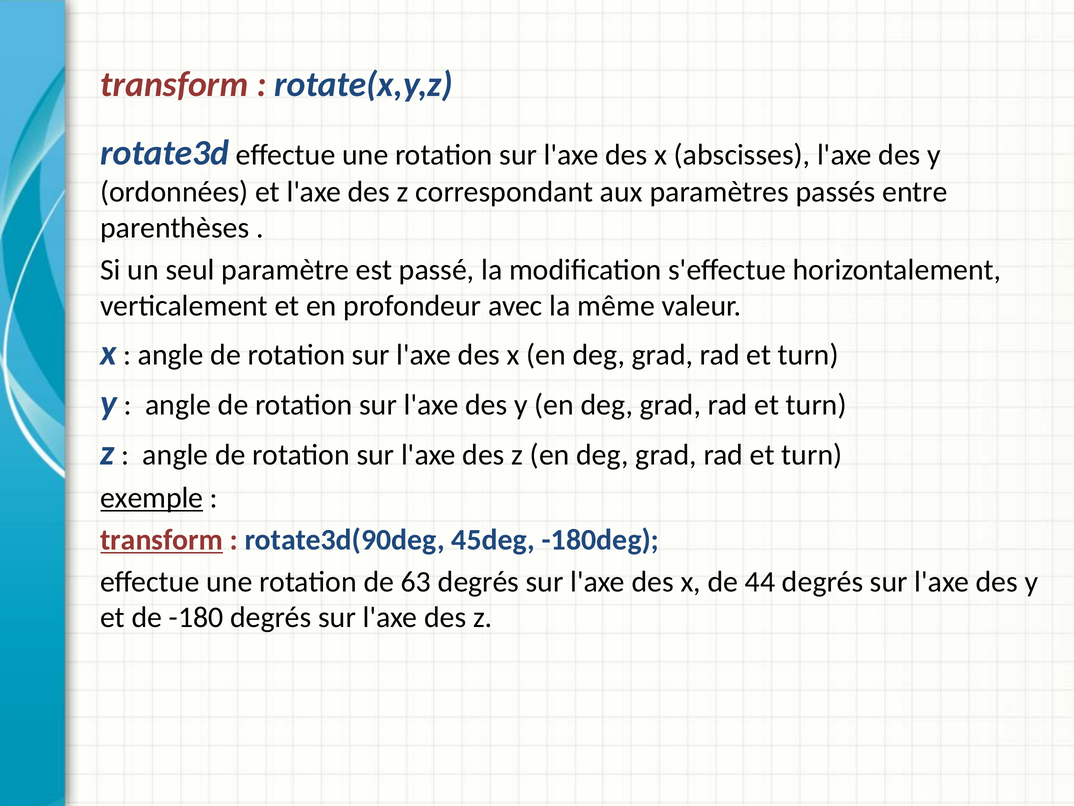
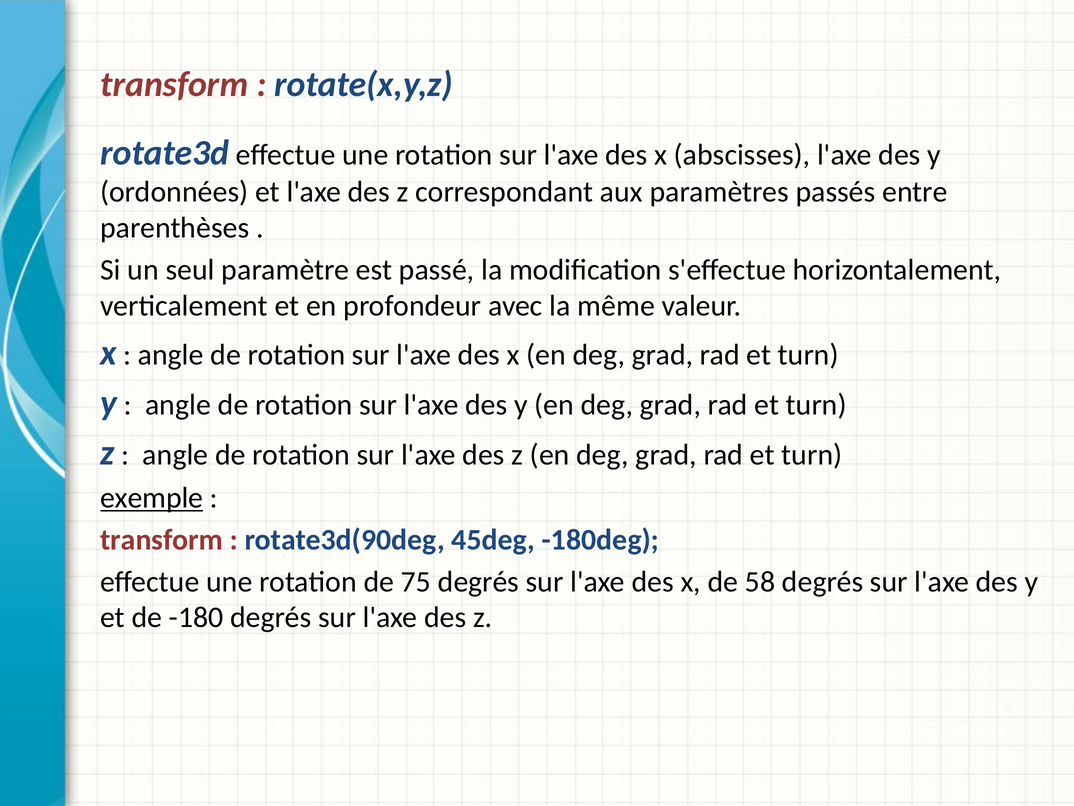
transform at (162, 539) underline: present -> none
63: 63 -> 75
44: 44 -> 58
